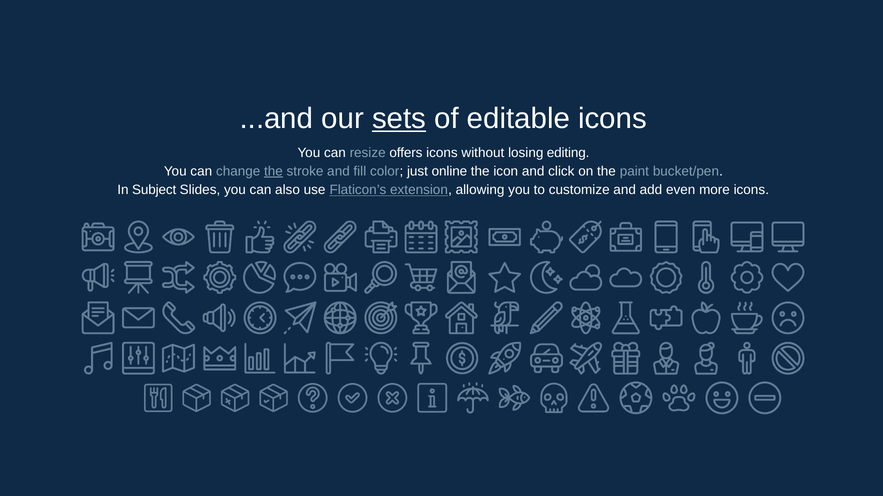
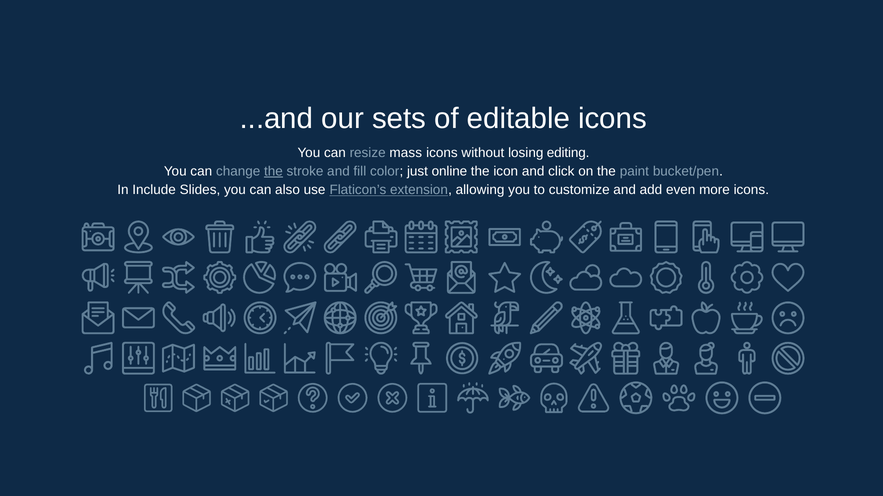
sets underline: present -> none
offers: offers -> mass
Subject: Subject -> Include
